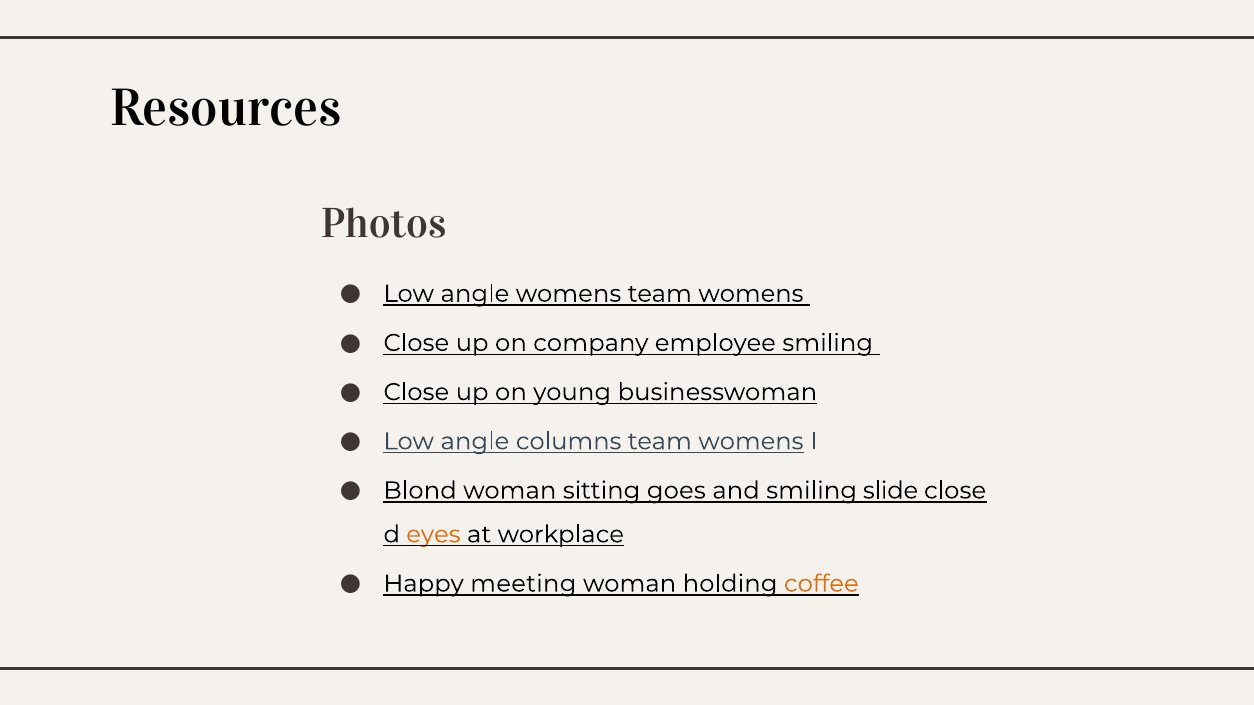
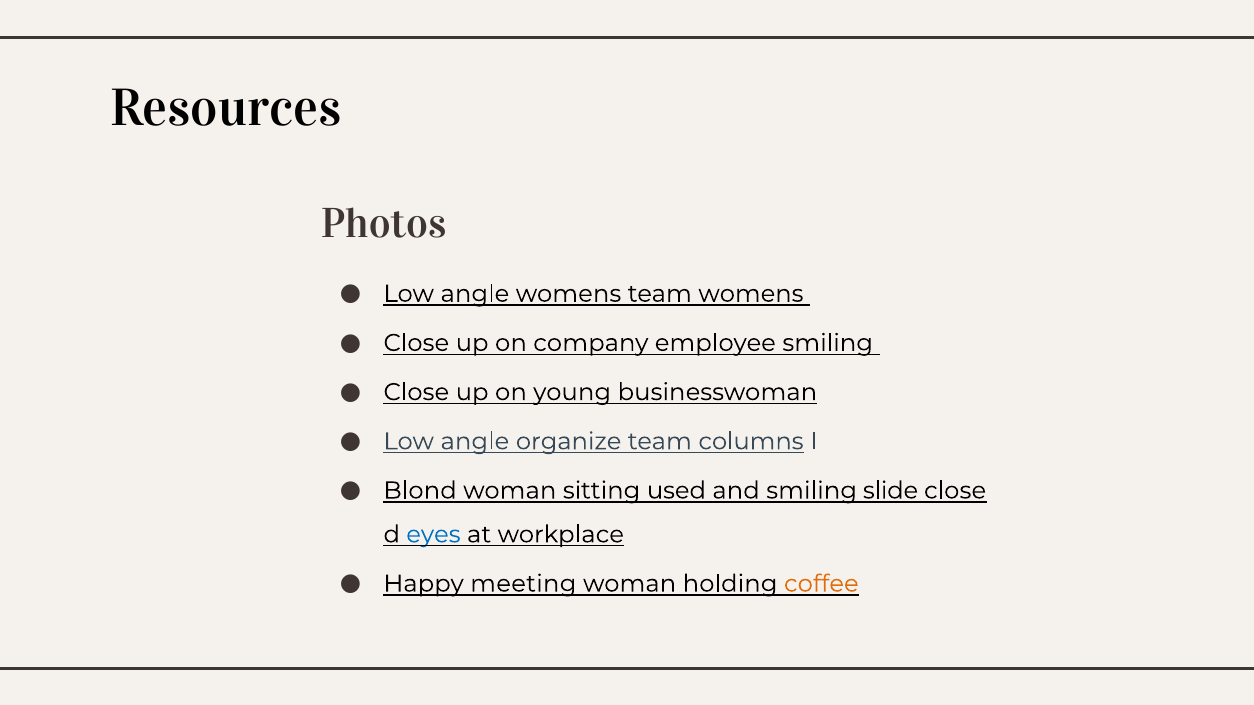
columns: columns -> organize
womens at (751, 442): womens -> columns
goes: goes -> used
eyes colour: orange -> blue
